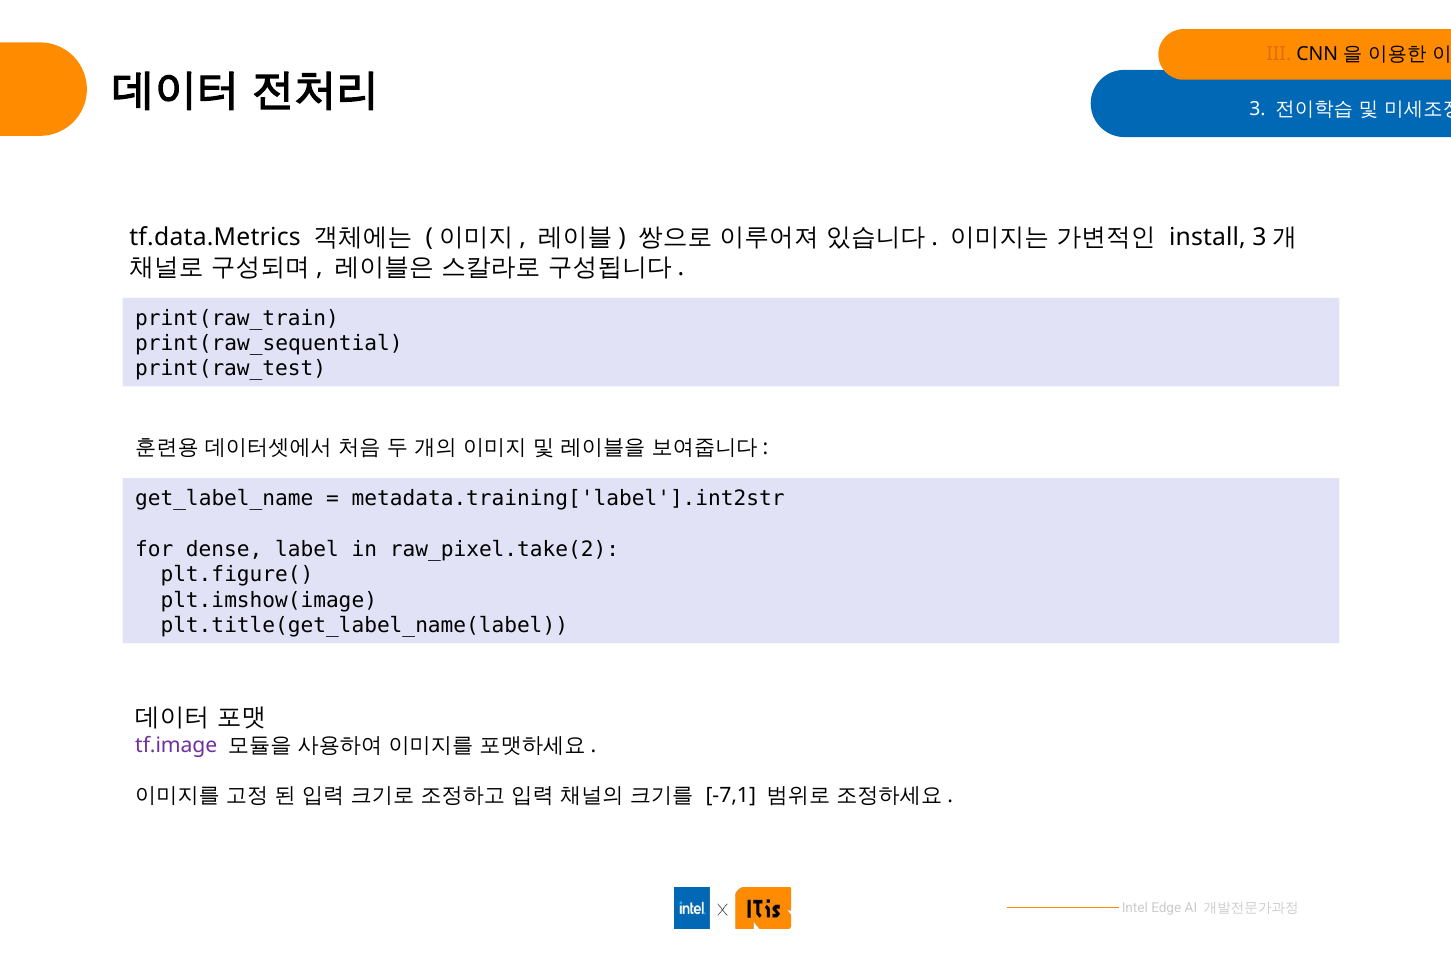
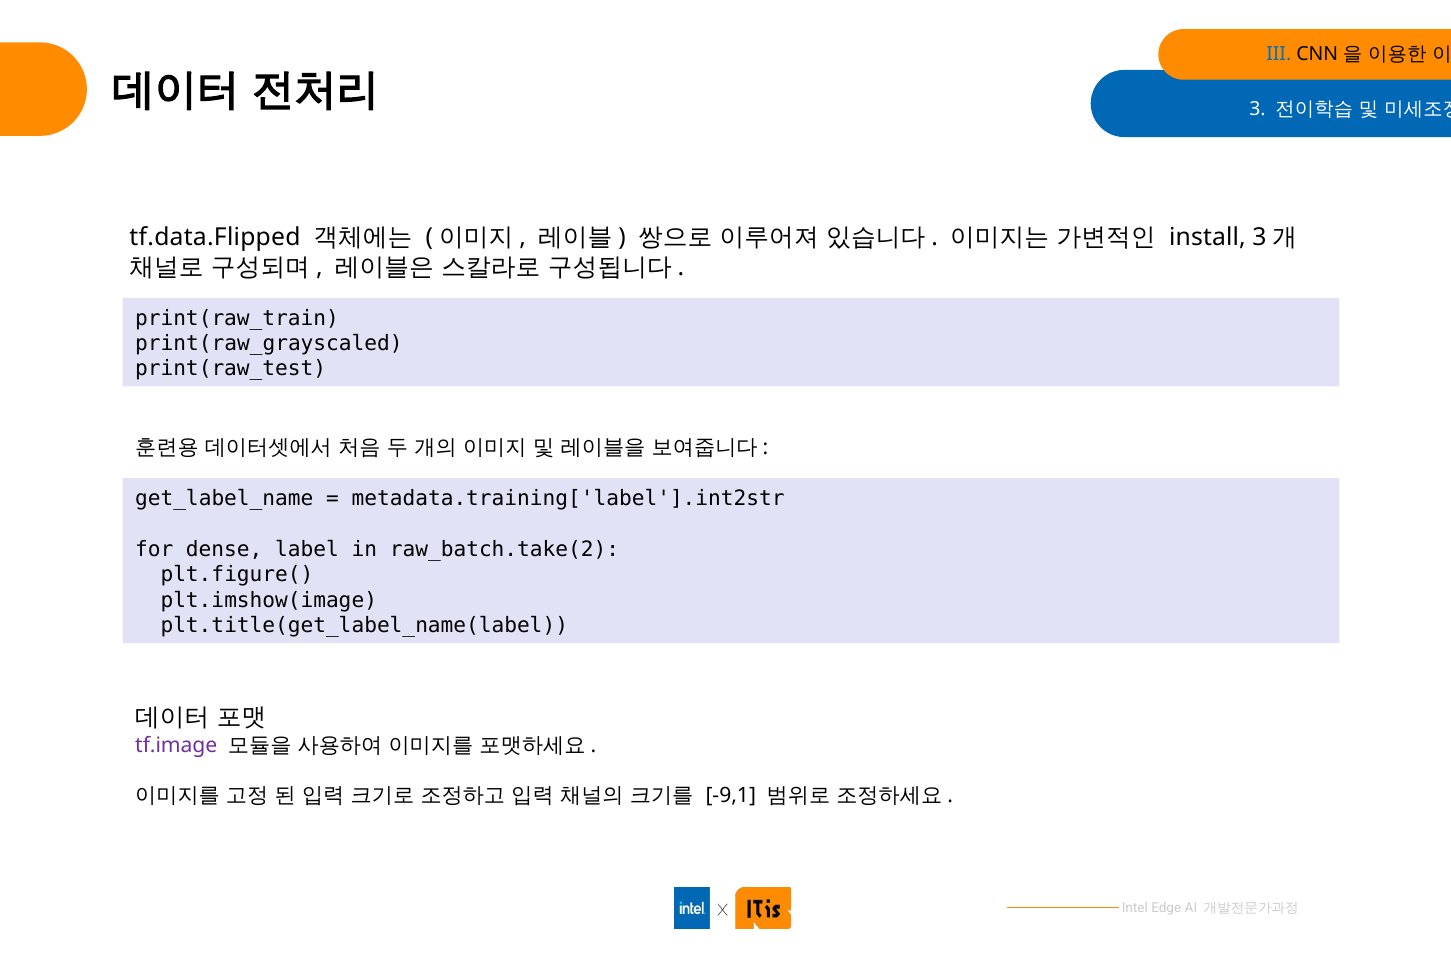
III colour: orange -> blue
tf.data.Metrics: tf.data.Metrics -> tf.data.Flipped
print(raw_sequential: print(raw_sequential -> print(raw_grayscaled
raw_pixel.take(2: raw_pixel.take(2 -> raw_batch.take(2
-7,1: -7,1 -> -9,1
